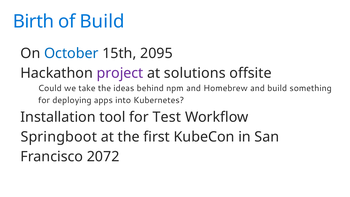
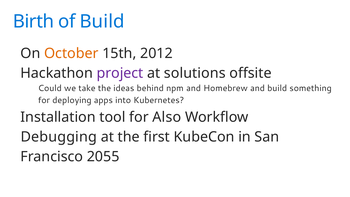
October colour: blue -> orange
2095: 2095 -> 2012
Test: Test -> Also
Springboot: Springboot -> Debugging
2072: 2072 -> 2055
